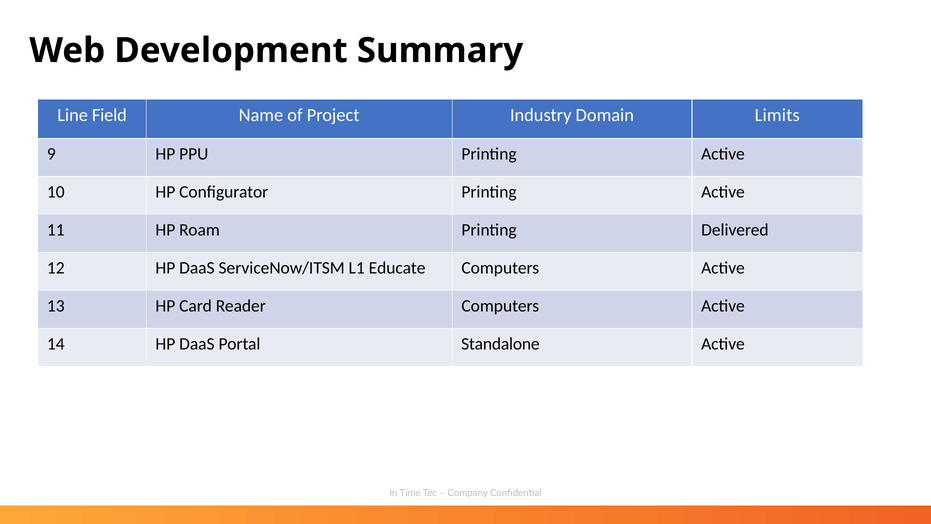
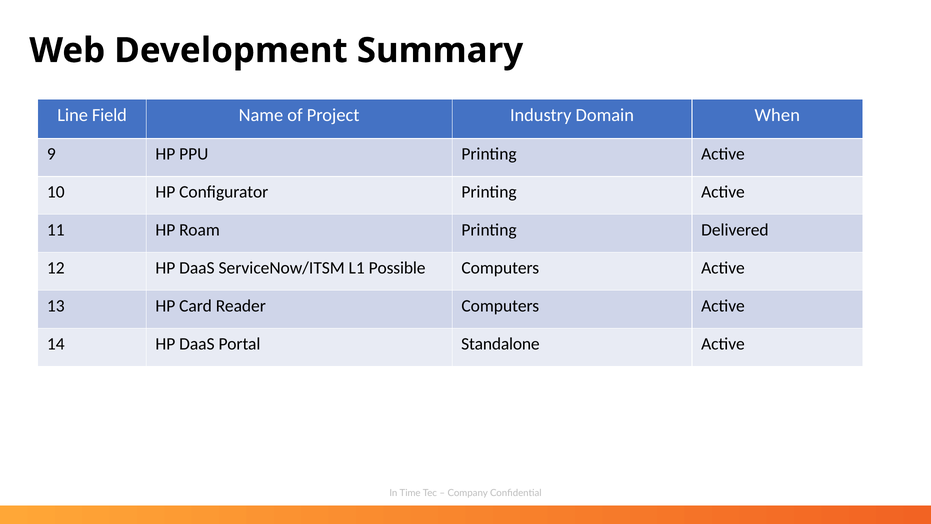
Limits: Limits -> When
Educate: Educate -> Possible
